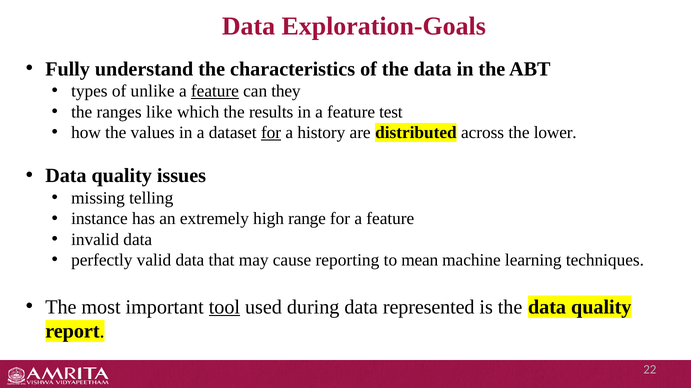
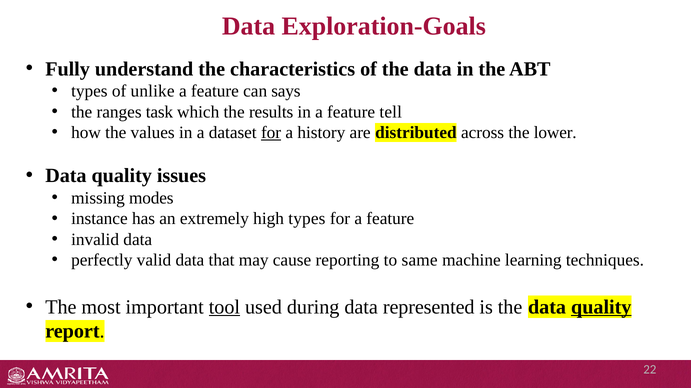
feature at (215, 91) underline: present -> none
they: they -> says
like: like -> task
test: test -> tell
telling: telling -> modes
high range: range -> types
mean: mean -> same
quality at (601, 307) underline: none -> present
